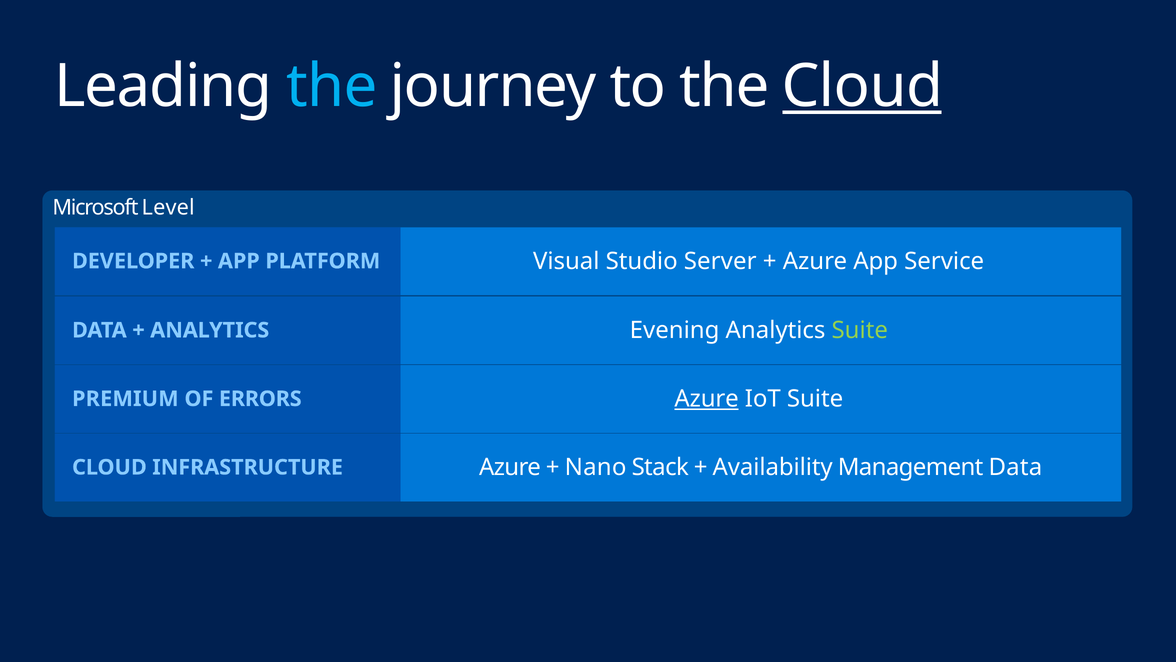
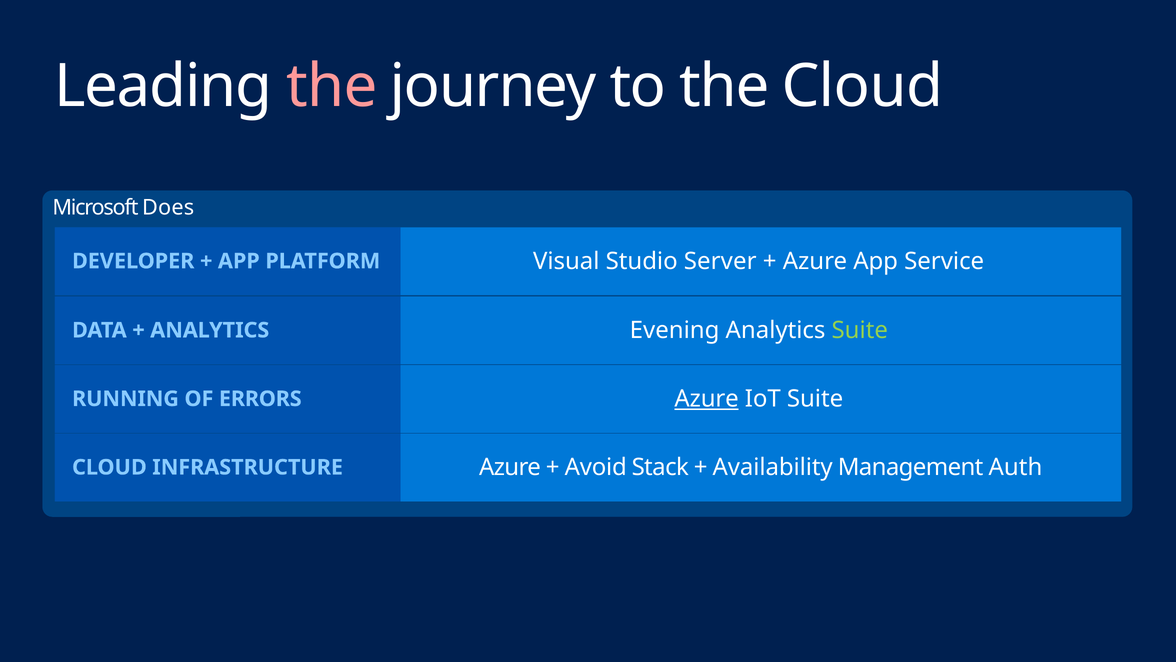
the at (332, 86) colour: light blue -> pink
Cloud at (862, 86) underline: present -> none
Level: Level -> Does
PREMIUM: PREMIUM -> RUNNING
Nano: Nano -> Avoid
Management Data: Data -> Auth
